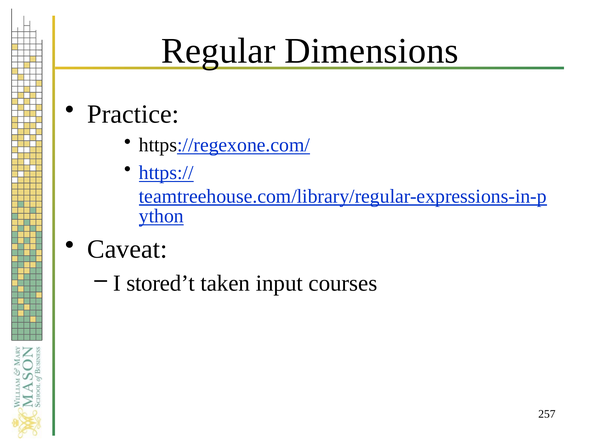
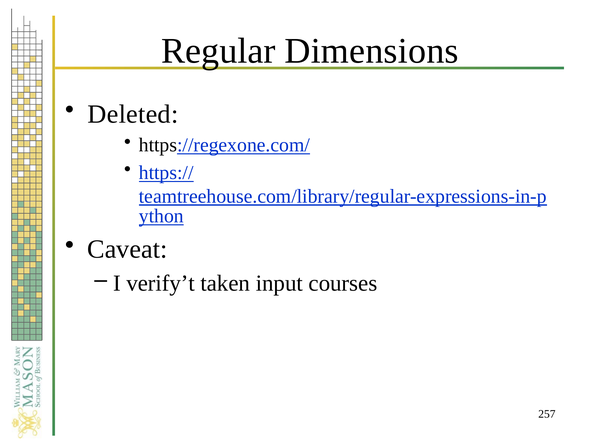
Practice: Practice -> Deleted
stored’t: stored’t -> verify’t
